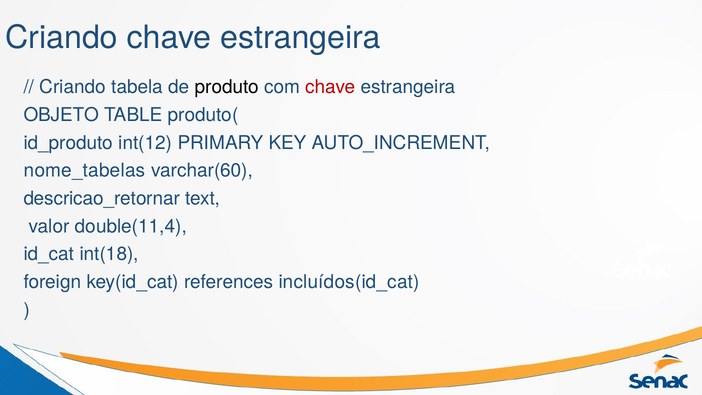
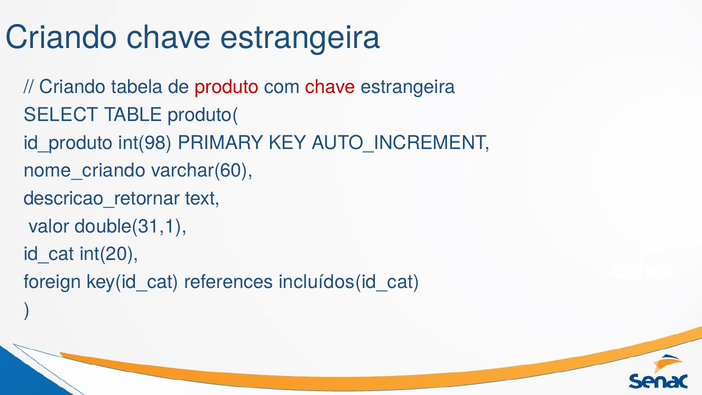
produto colour: black -> red
OBJETO: OBJETO -> SELECT
int(12: int(12 -> int(98
nome_tabelas: nome_tabelas -> nome_criando
double(11,4: double(11,4 -> double(31,1
int(18: int(18 -> int(20
